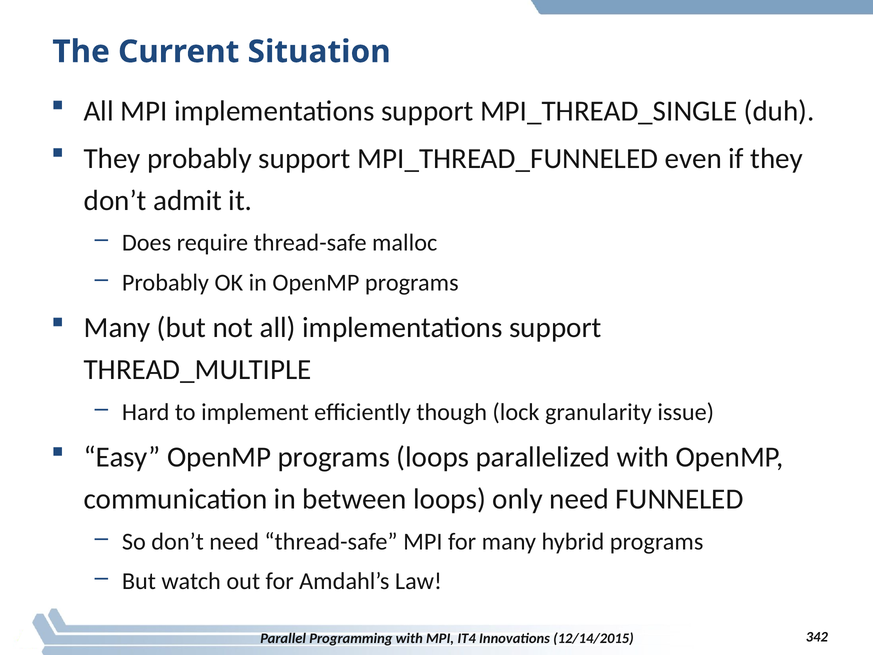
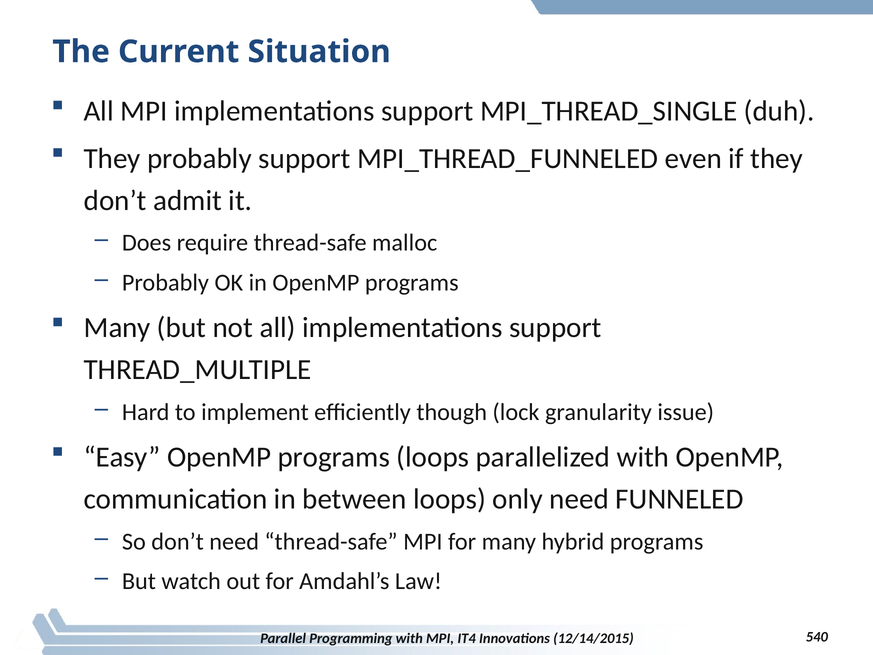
342: 342 -> 540
